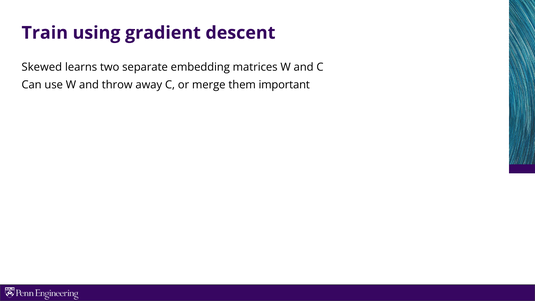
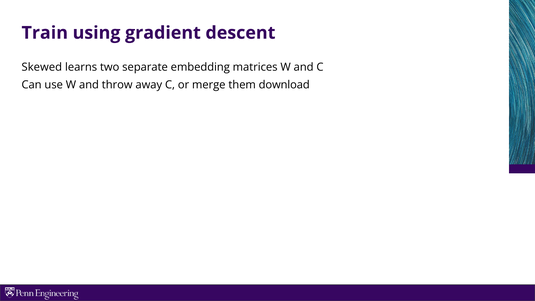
important: important -> download
